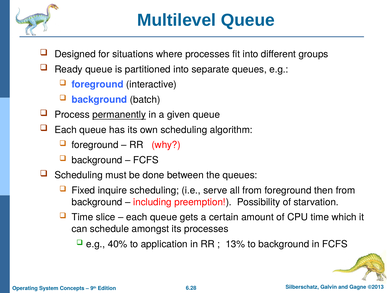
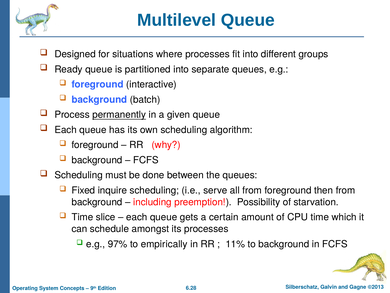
40%: 40% -> 97%
application: application -> empirically
13%: 13% -> 11%
